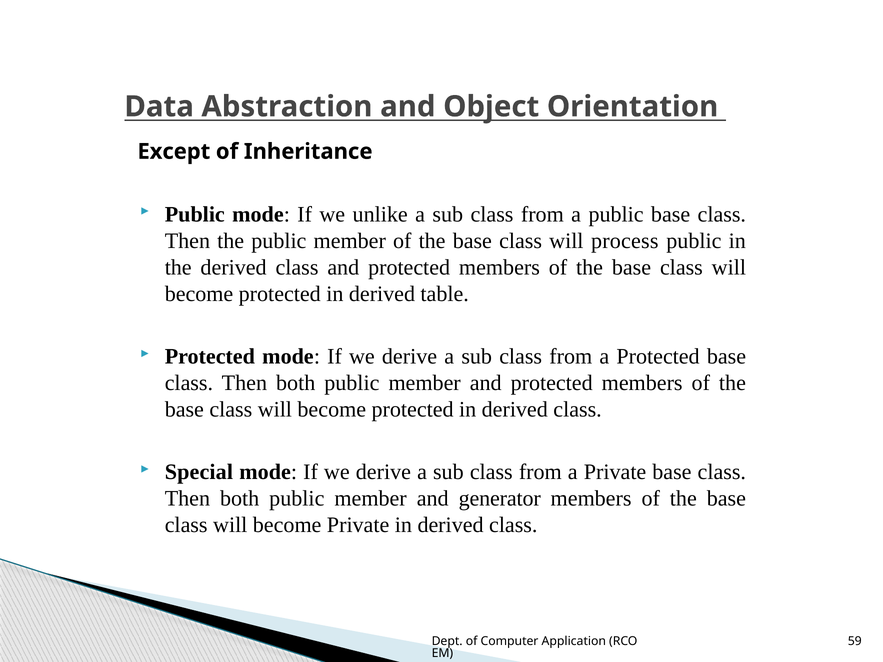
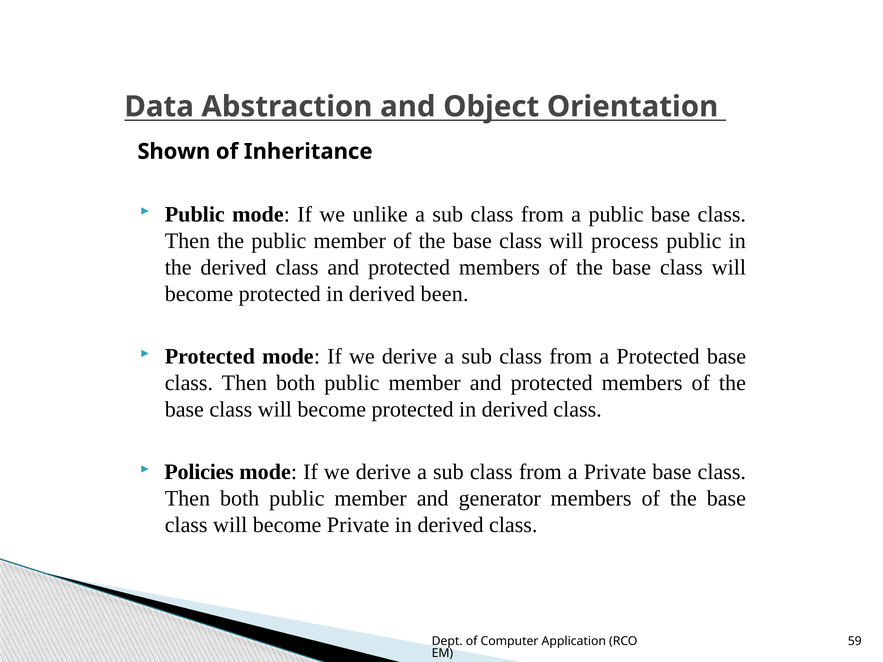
Except: Except -> Shown
table: table -> been
Special: Special -> Policies
